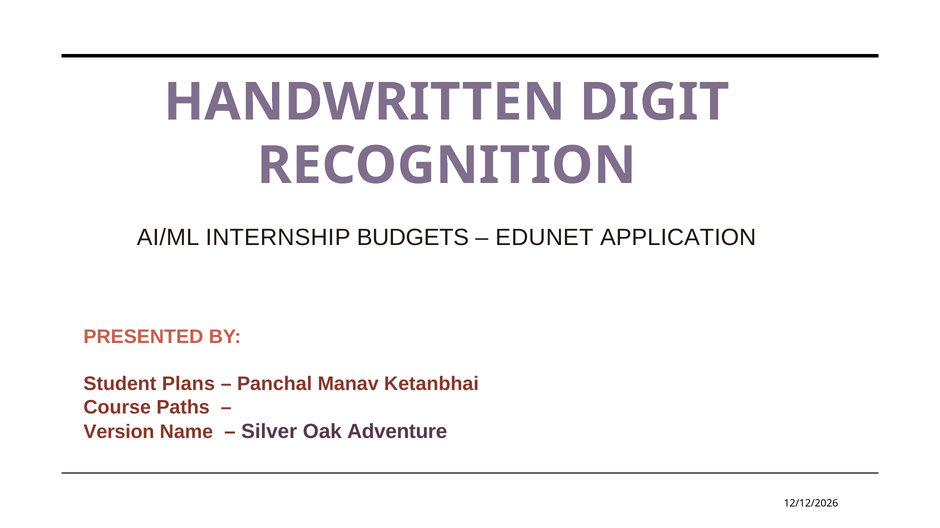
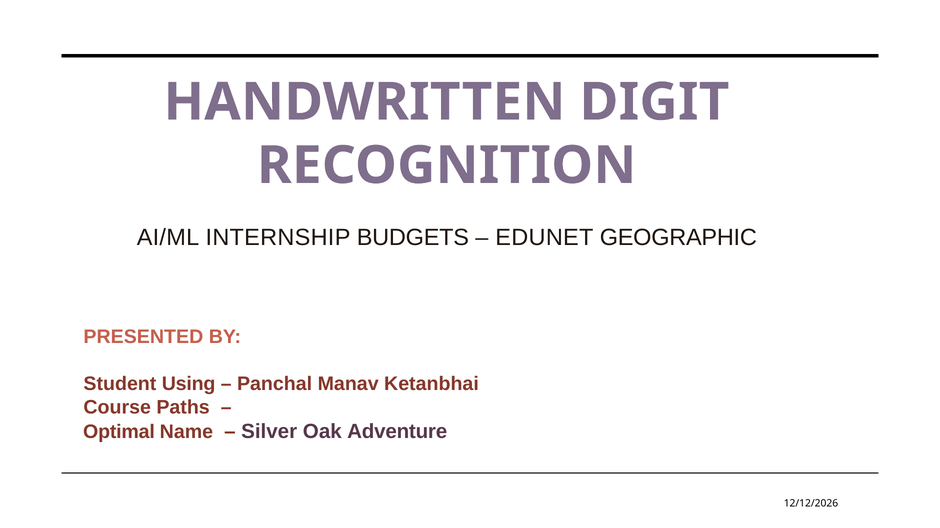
APPLICATION: APPLICATION -> GEOGRAPHIC
Plans: Plans -> Using
Version: Version -> Optimal
